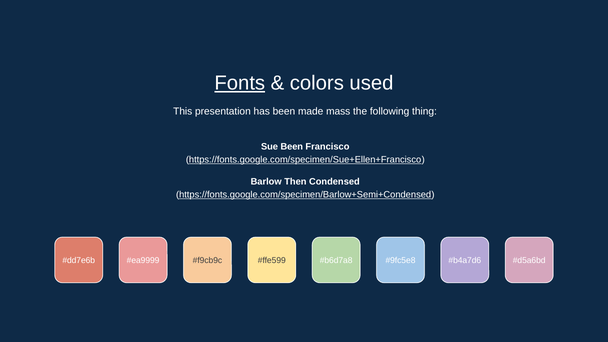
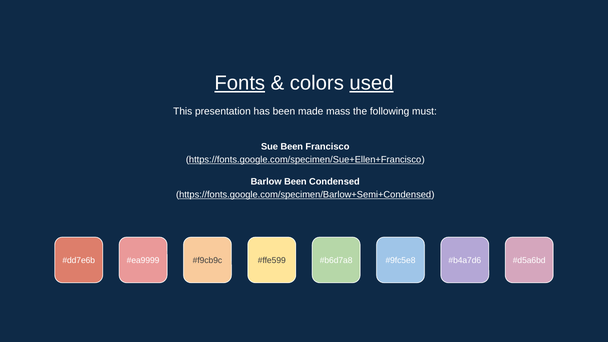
used underline: none -> present
thing: thing -> must
Barlow Then: Then -> Been
